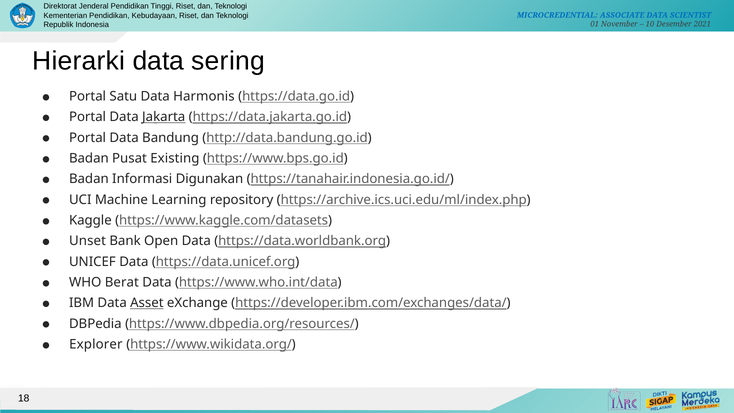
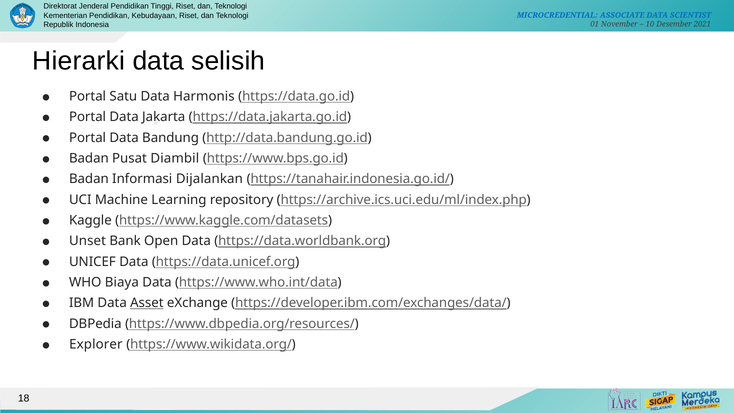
sering: sering -> selisih
Jakarta underline: present -> none
Existing: Existing -> Diambil
Digunakan: Digunakan -> Dijalankan
Berat: Berat -> Biaya
